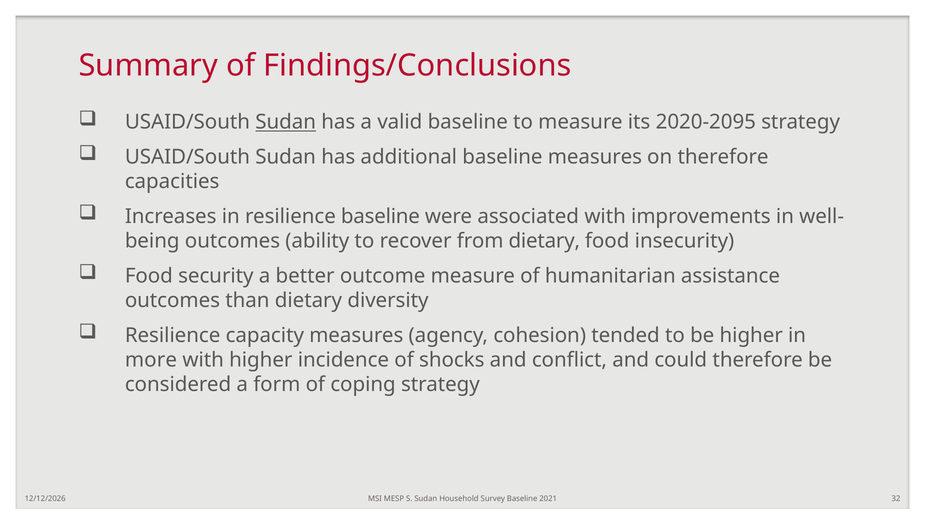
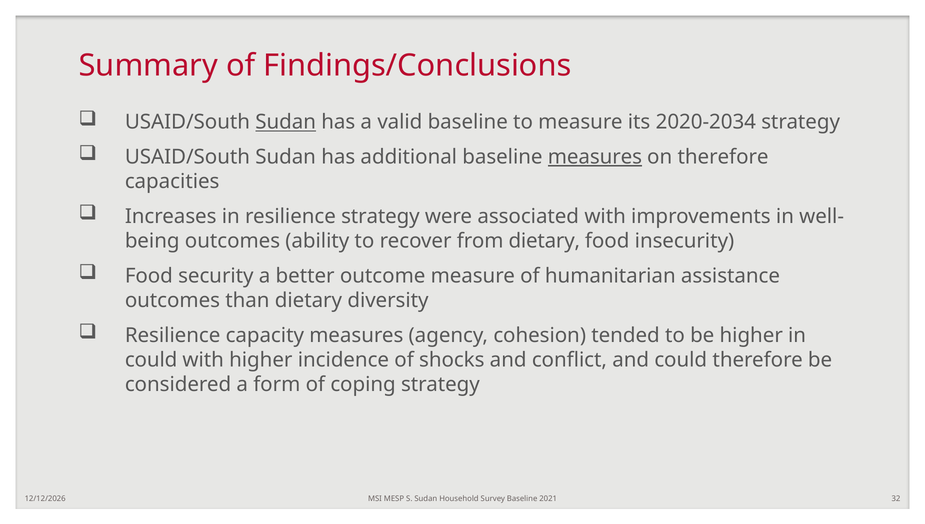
2020-2095: 2020-2095 -> 2020-2034
measures at (595, 157) underline: none -> present
resilience baseline: baseline -> strategy
more at (151, 360): more -> could
